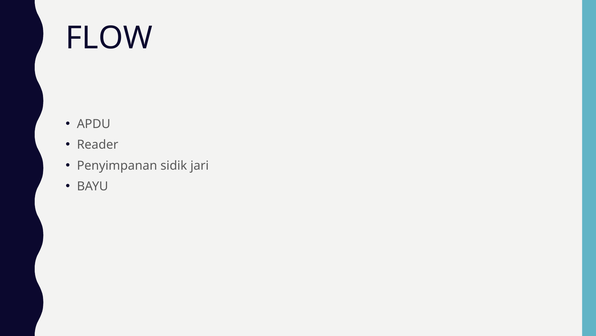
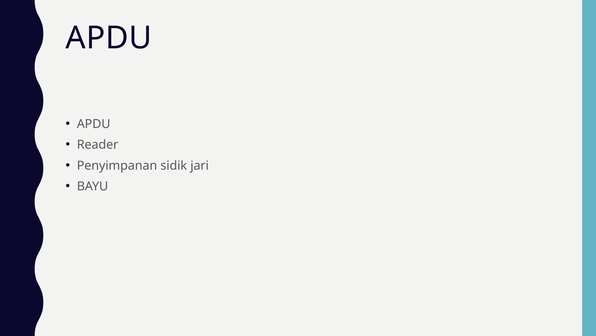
FLOW at (109, 38): FLOW -> APDU
